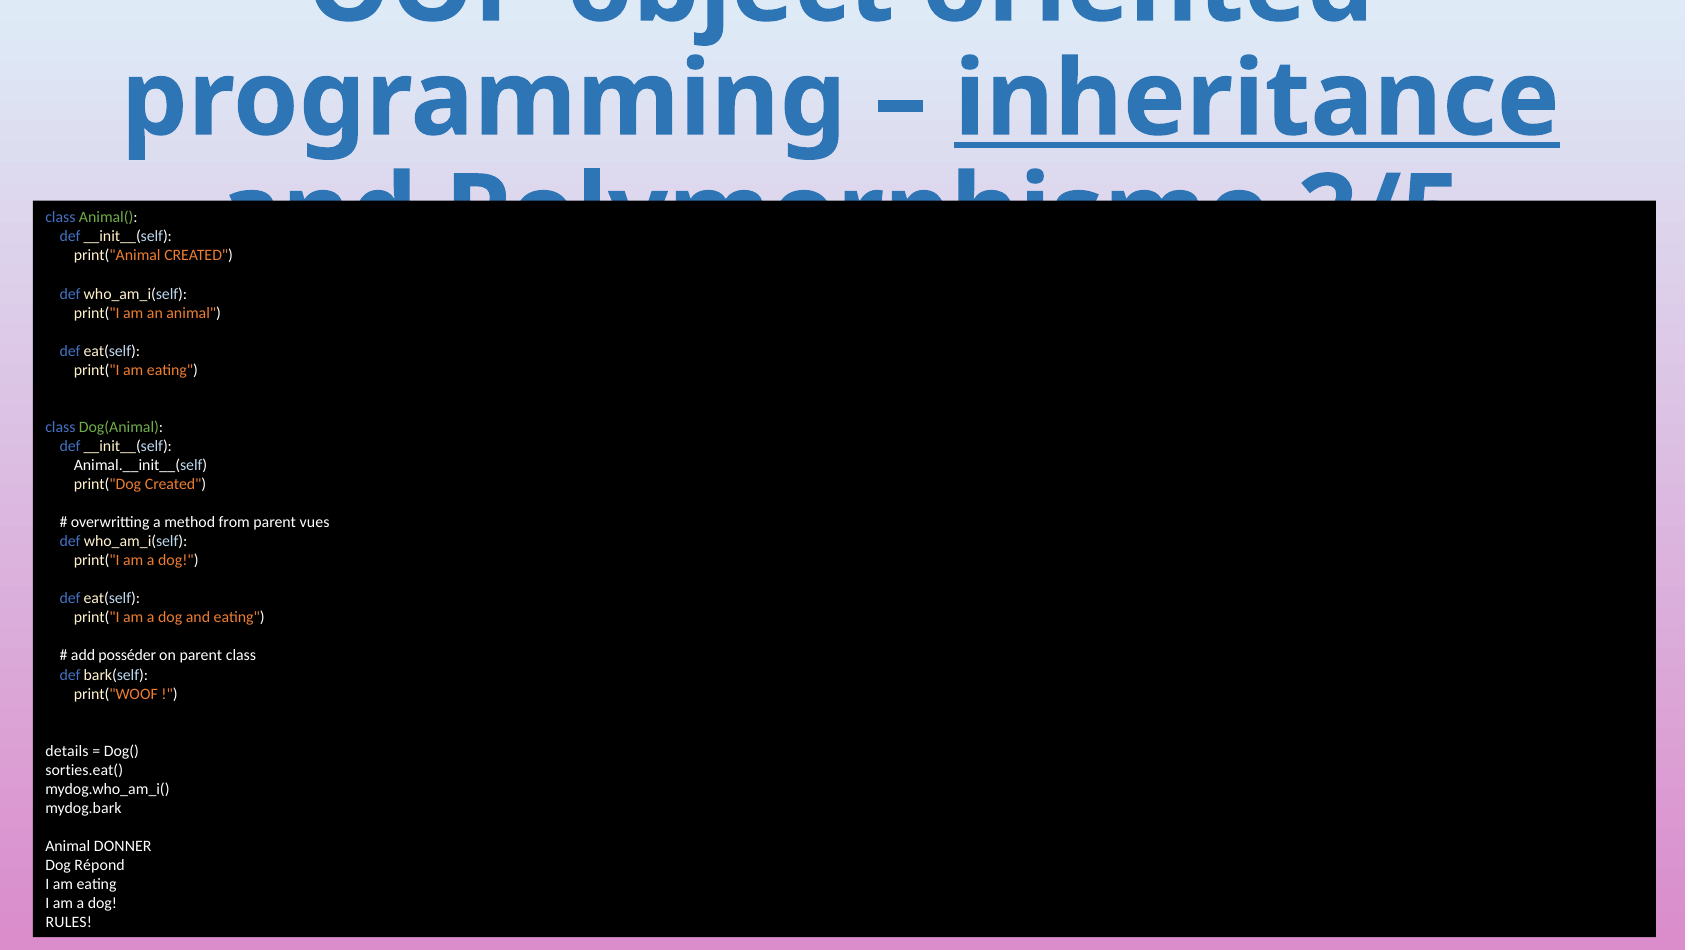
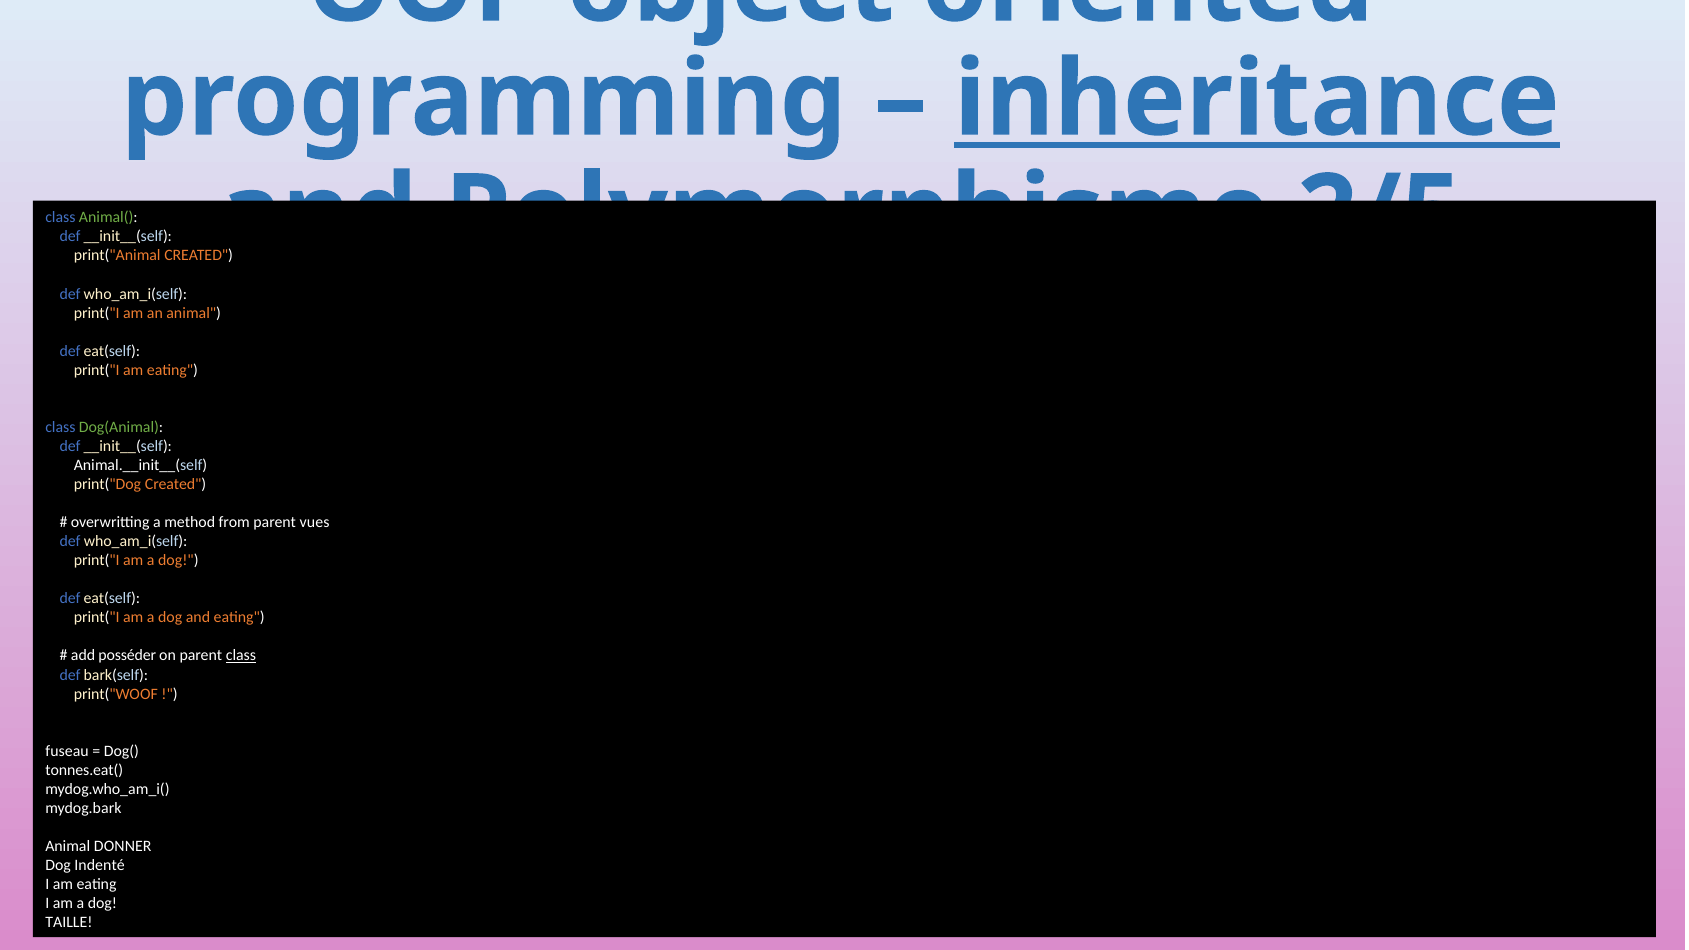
class at (241, 656) underline: none -> present
details: details -> fuseau
sorties.eat(: sorties.eat( -> tonnes.eat(
Répond: Répond -> Indenté
RULES: RULES -> TAILLE
